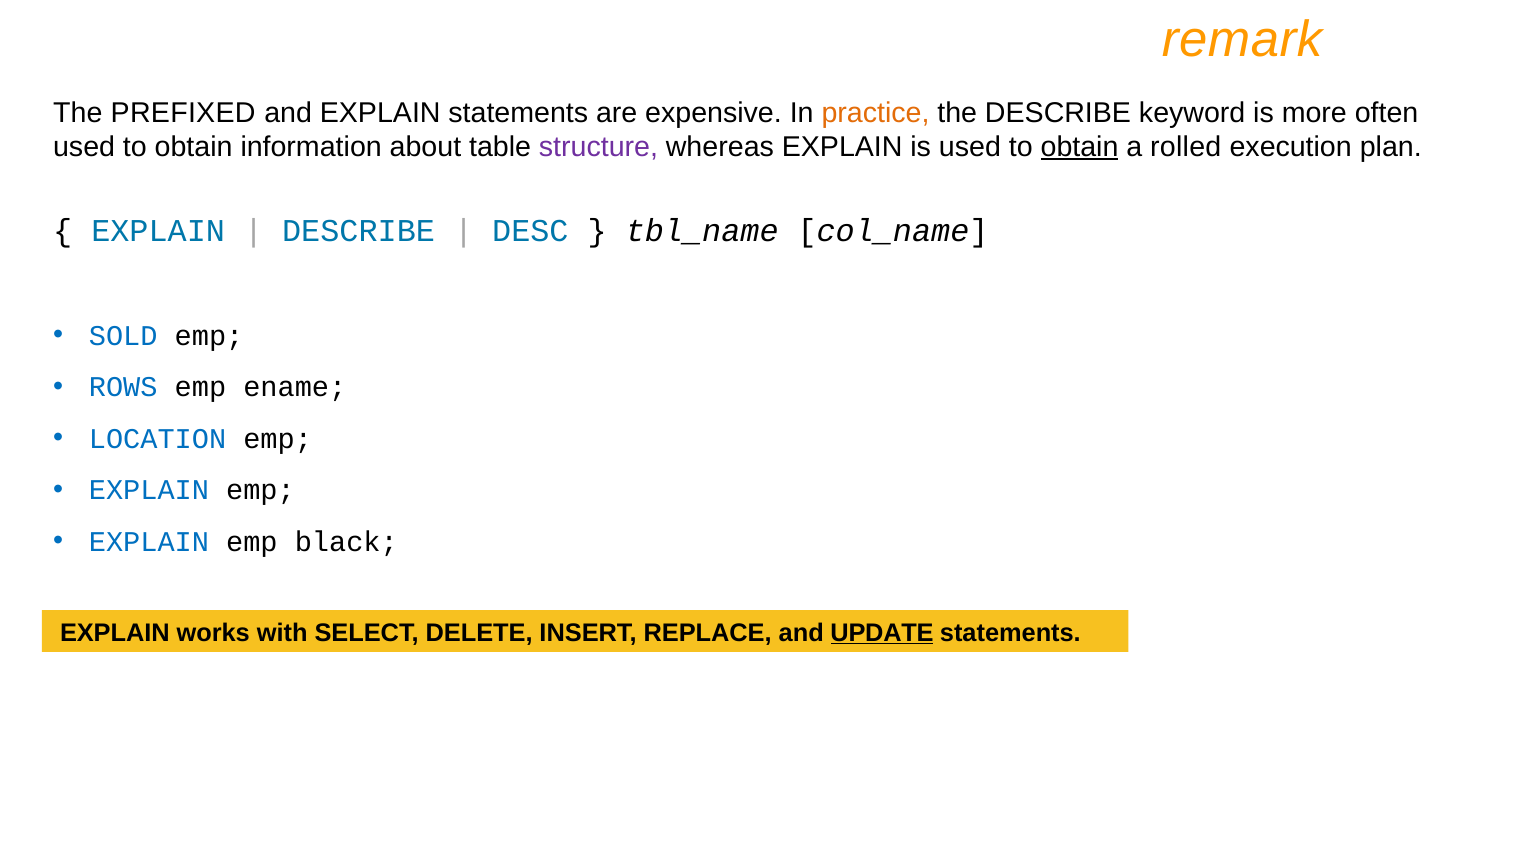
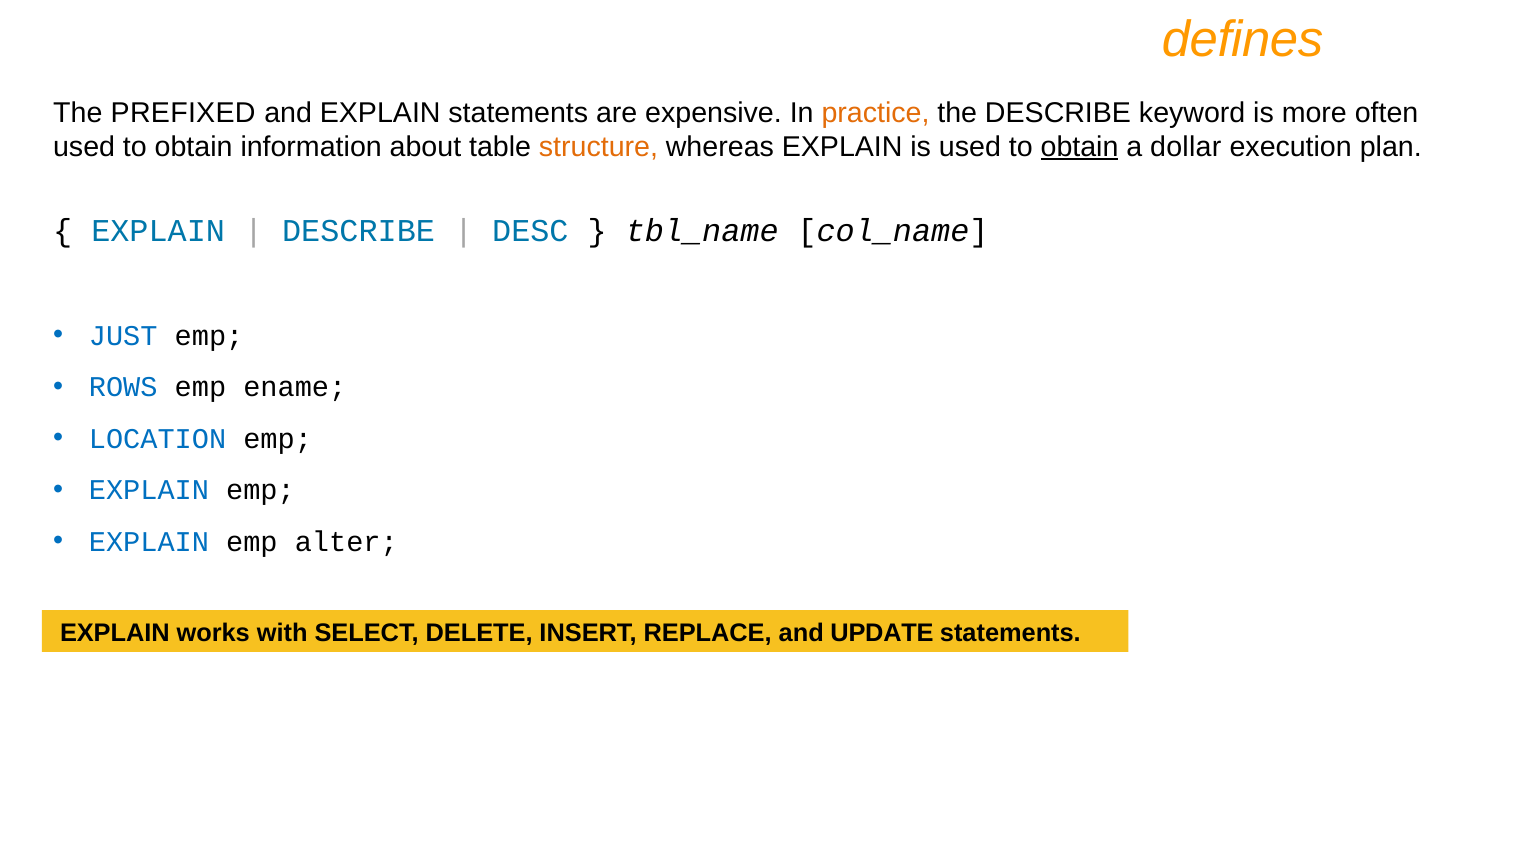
remark: remark -> defines
structure colour: purple -> orange
rolled: rolled -> dollar
SOLD: SOLD -> JUST
black: black -> alter
UPDATE underline: present -> none
